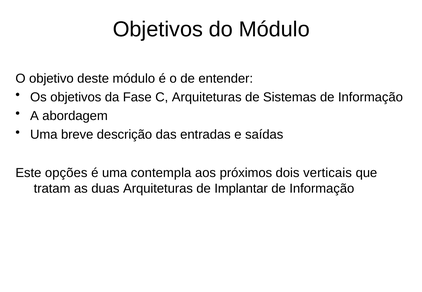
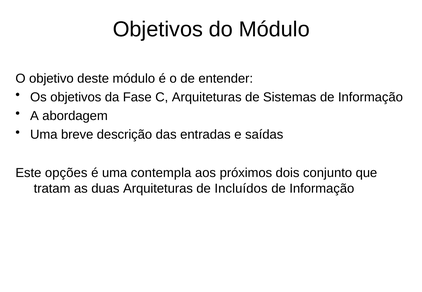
verticais: verticais -> conjunto
Implantar: Implantar -> Incluídos
